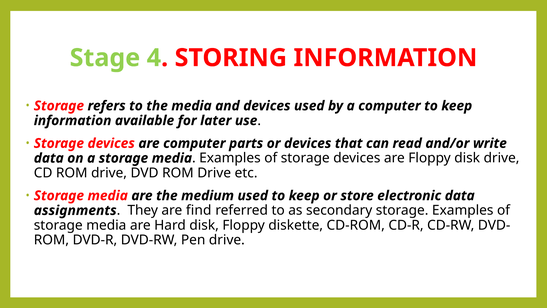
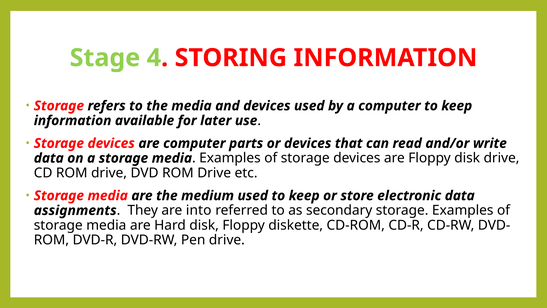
find: find -> into
